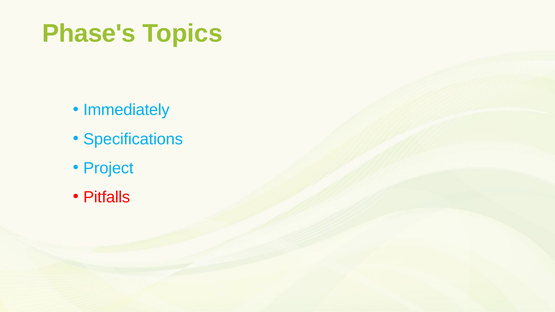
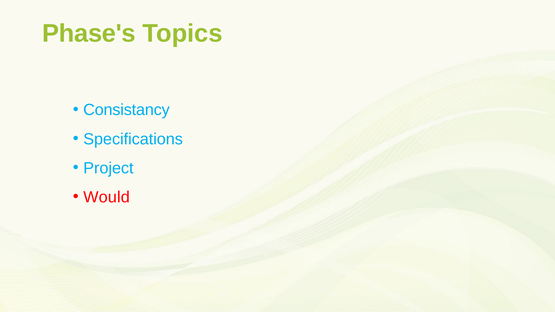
Immediately: Immediately -> Consistancy
Pitfalls: Pitfalls -> Would
